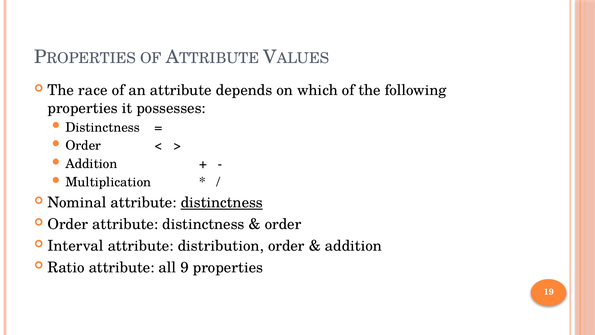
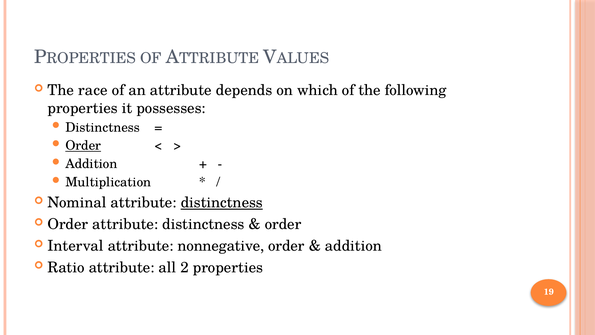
Order at (83, 146) underline: none -> present
distribution: distribution -> nonnegative
9: 9 -> 2
